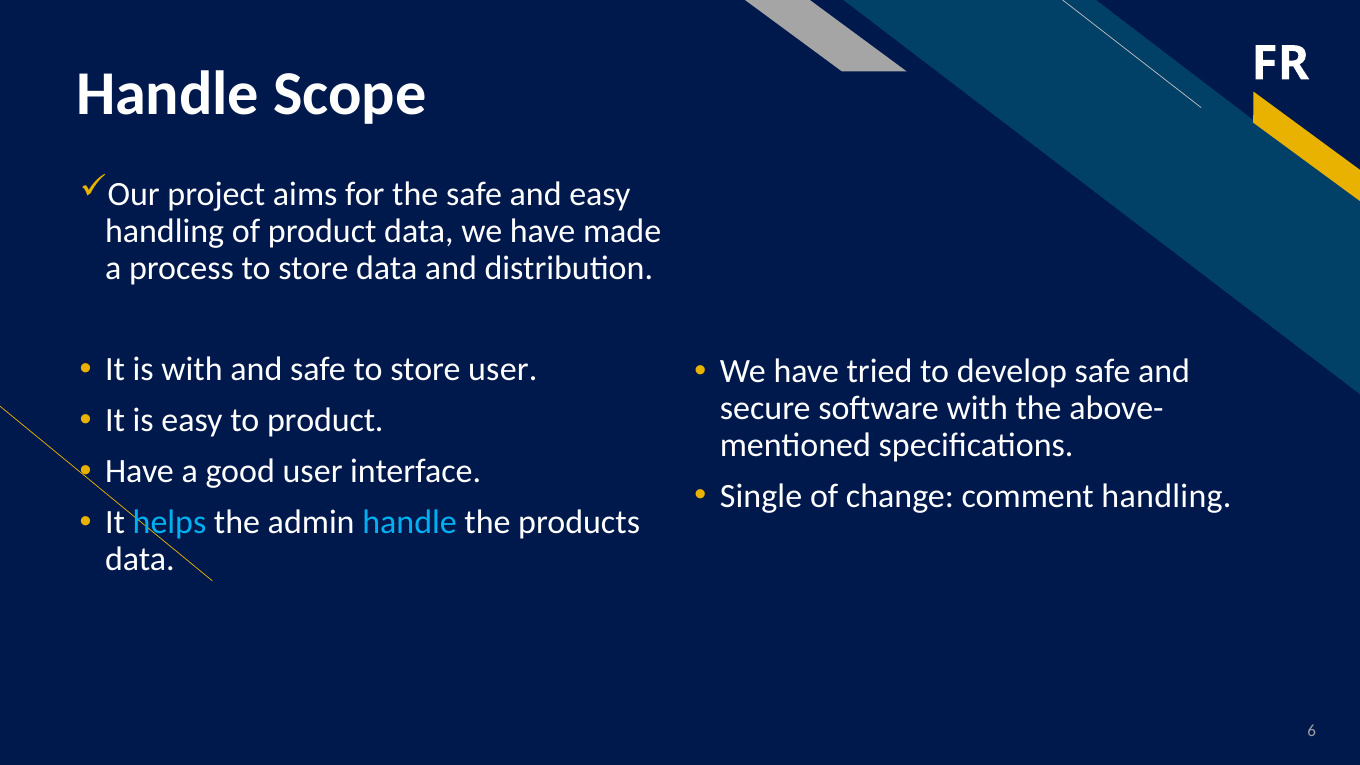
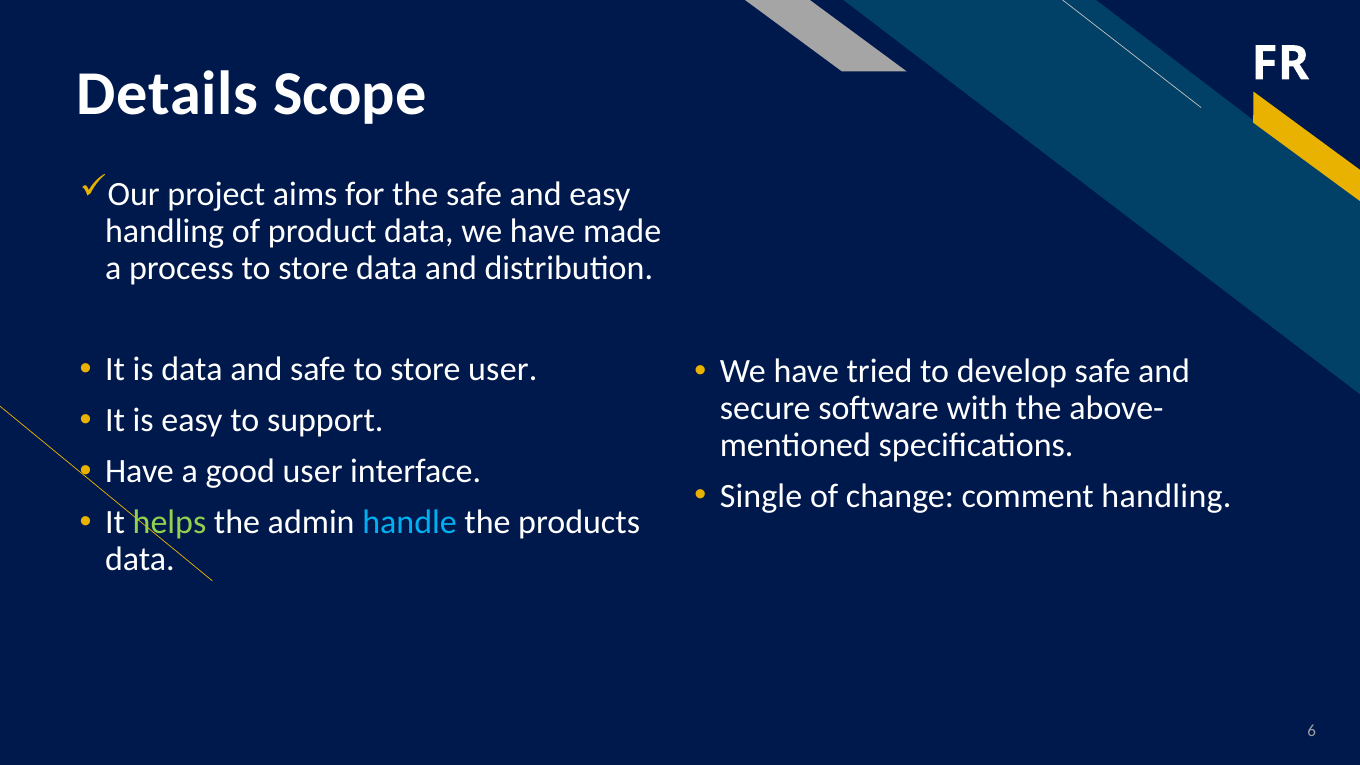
Handle at (168, 94): Handle -> Details
is with: with -> data
to product: product -> support
helps colour: light blue -> light green
